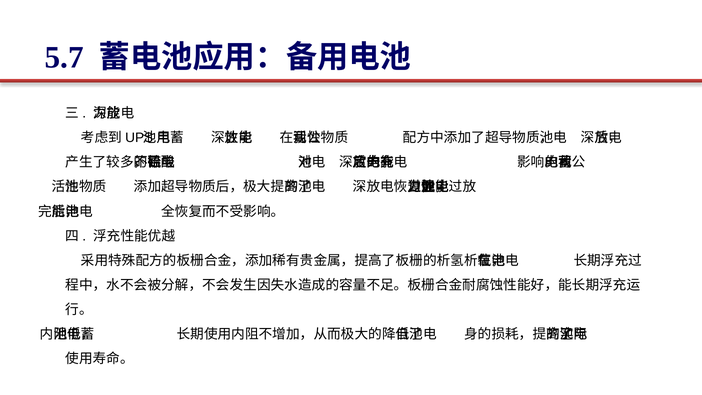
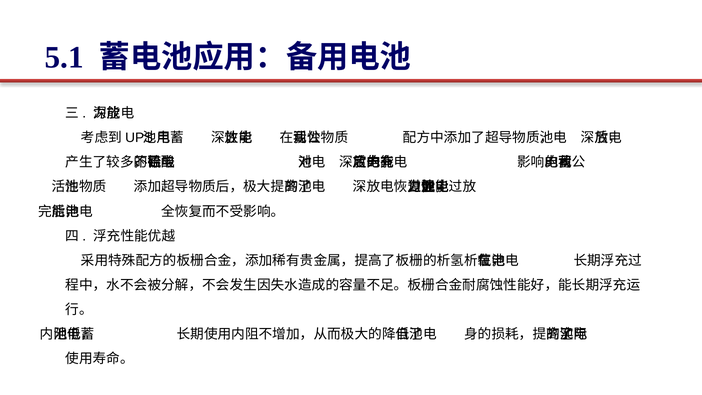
5.7: 5.7 -> 5.1
